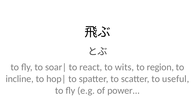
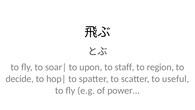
react: react -> upon
wits: wits -> staff
incline: incline -> decide
